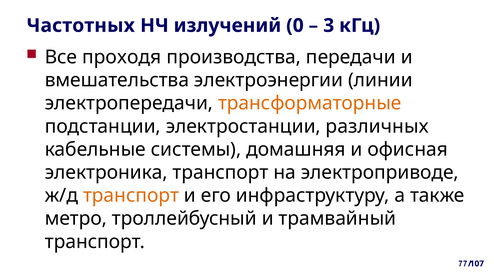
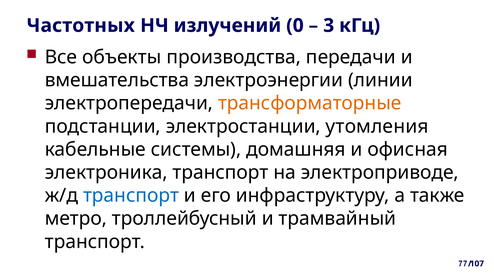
проходя: проходя -> объекты
различных: различных -> утомления
транспорт at (131, 196) colour: orange -> blue
